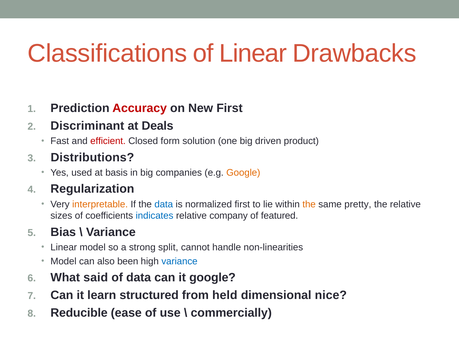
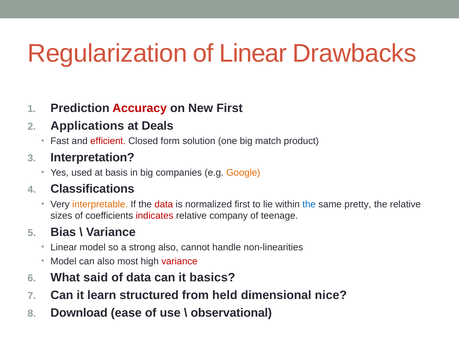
Classifications: Classifications -> Regularization
Discriminant: Discriminant -> Applications
driven: driven -> match
Distributions: Distributions -> Interpretation
Regularization: Regularization -> Classifications
data at (164, 204) colour: blue -> red
the at (309, 204) colour: orange -> blue
indicates colour: blue -> red
featured: featured -> teenage
strong split: split -> also
been: been -> most
variance at (179, 262) colour: blue -> red
it google: google -> basics
Reducible: Reducible -> Download
commercially: commercially -> observational
